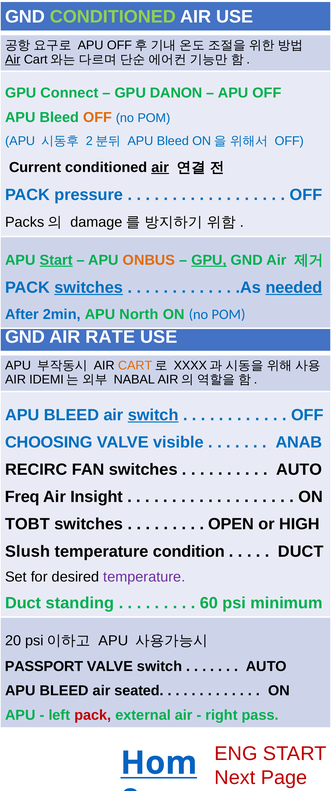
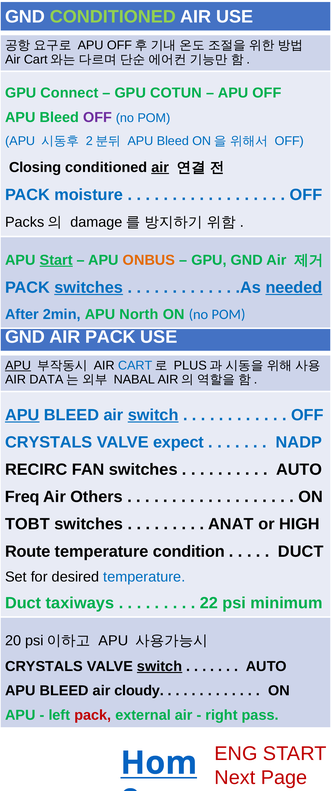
Air at (13, 59) underline: present -> none
DANON: DANON -> COTUN
OFF at (98, 117) colour: orange -> purple
Current: Current -> Closing
pressure: pressure -> moisture
GPU at (209, 260) underline: present -> none
AIR RATE: RATE -> PACK
APU at (18, 366) underline: none -> present
CART at (135, 366) colour: orange -> blue
XXXX: XXXX -> PLUS
IDEMI: IDEMI -> DATA
APU at (22, 415) underline: none -> present
CHOOSING at (49, 443): CHOOSING -> CRYSTALS
visible: visible -> expect
ANAB: ANAB -> NADP
Insight: Insight -> Others
OPEN: OPEN -> ANAT
Slush: Slush -> Route
temperature at (144, 578) colour: purple -> blue
standing: standing -> taxiways
60: 60 -> 22
PASSPORT at (44, 667): PASSPORT -> CRYSTALS
switch at (160, 667) underline: none -> present
seated: seated -> cloudy
